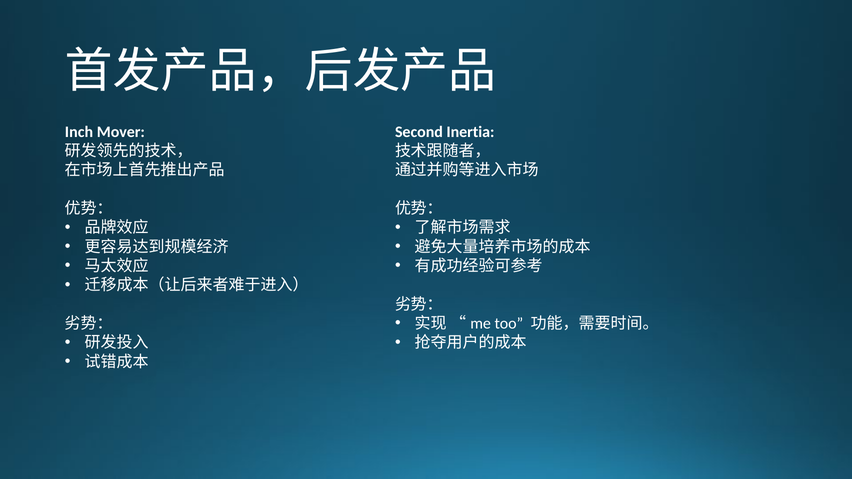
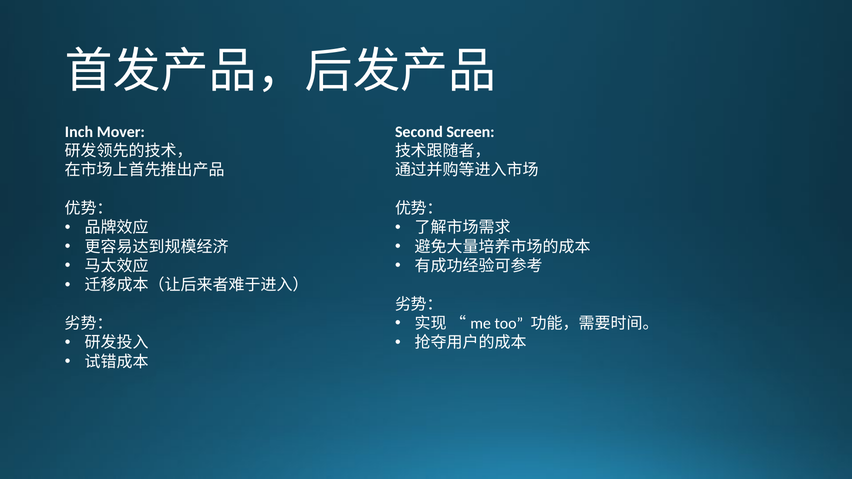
Inertia: Inertia -> Screen
